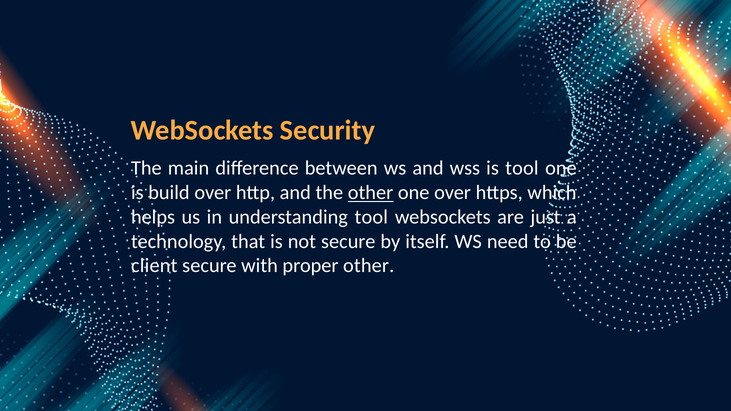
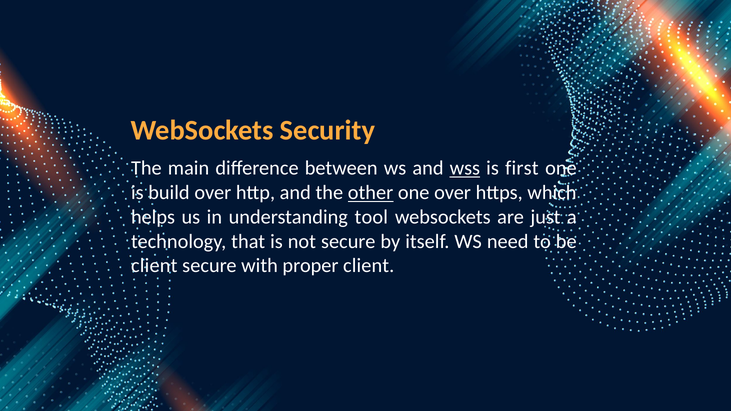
wss underline: none -> present
is tool: tool -> first
proper other: other -> client
